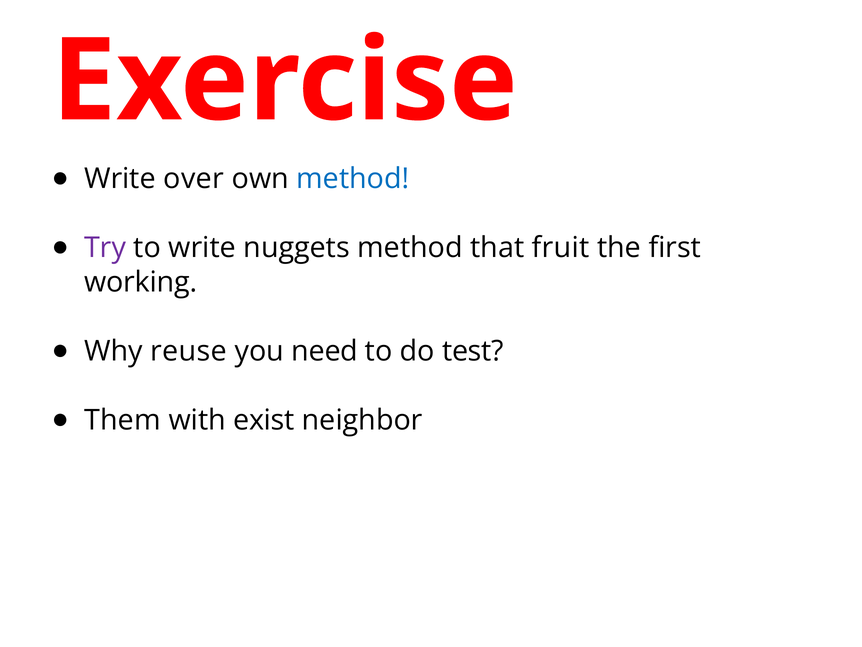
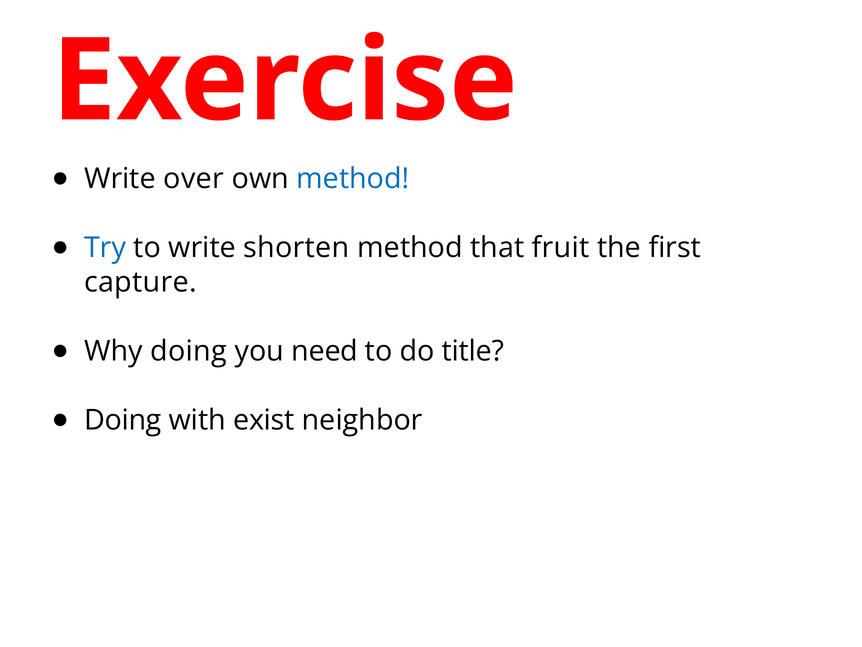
Try colour: purple -> blue
nuggets: nuggets -> shorten
working: working -> capture
Why reuse: reuse -> doing
test: test -> title
Them at (122, 420): Them -> Doing
